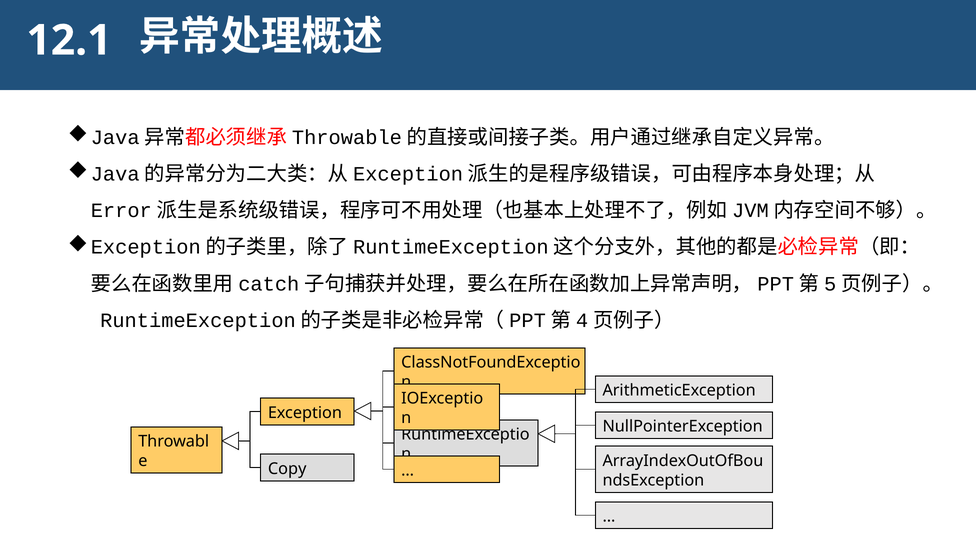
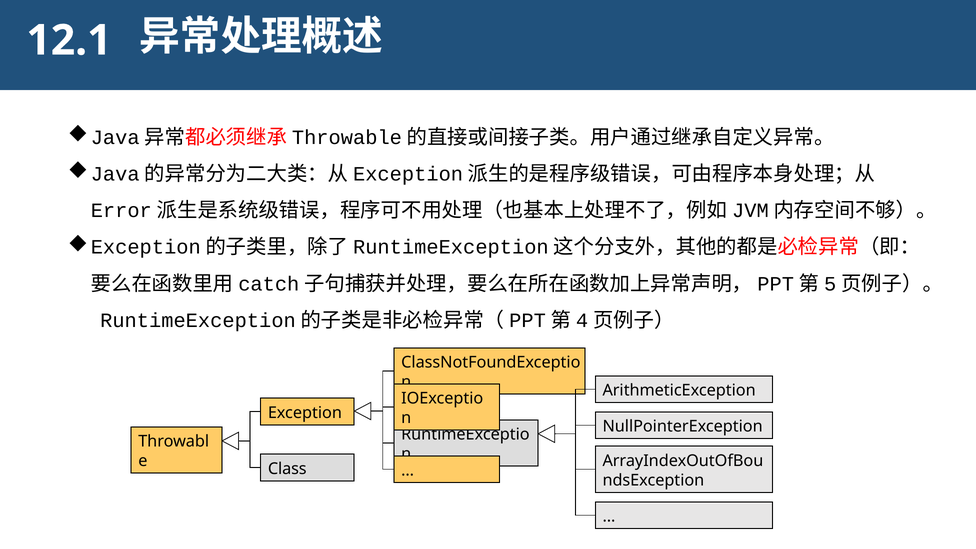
Copy: Copy -> Class
